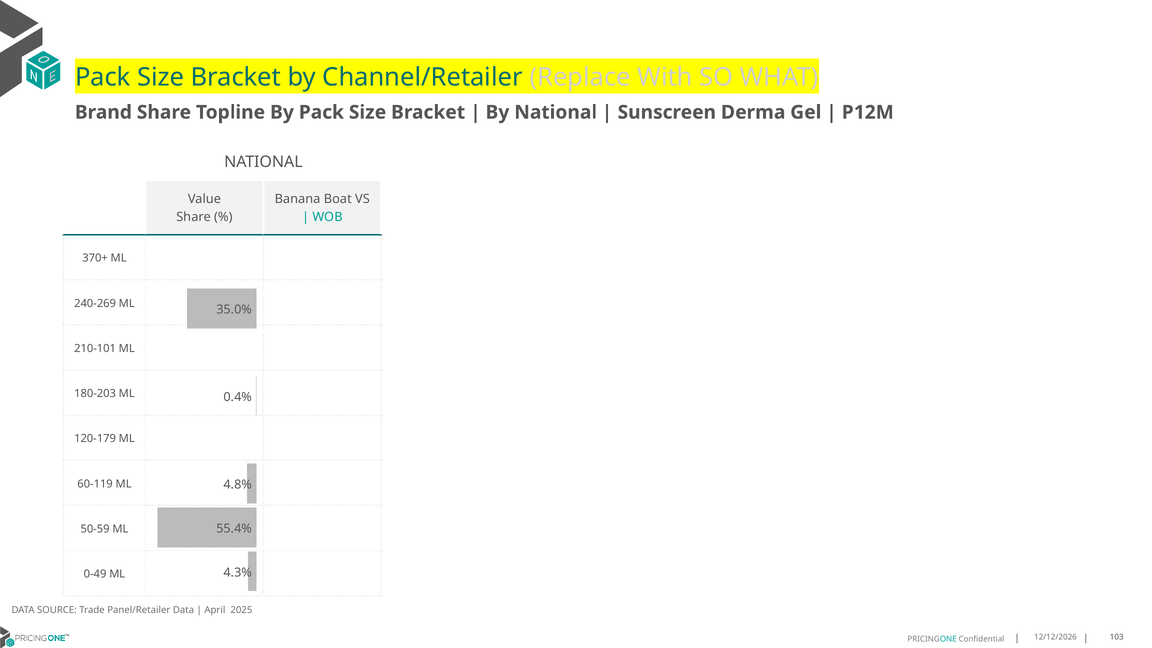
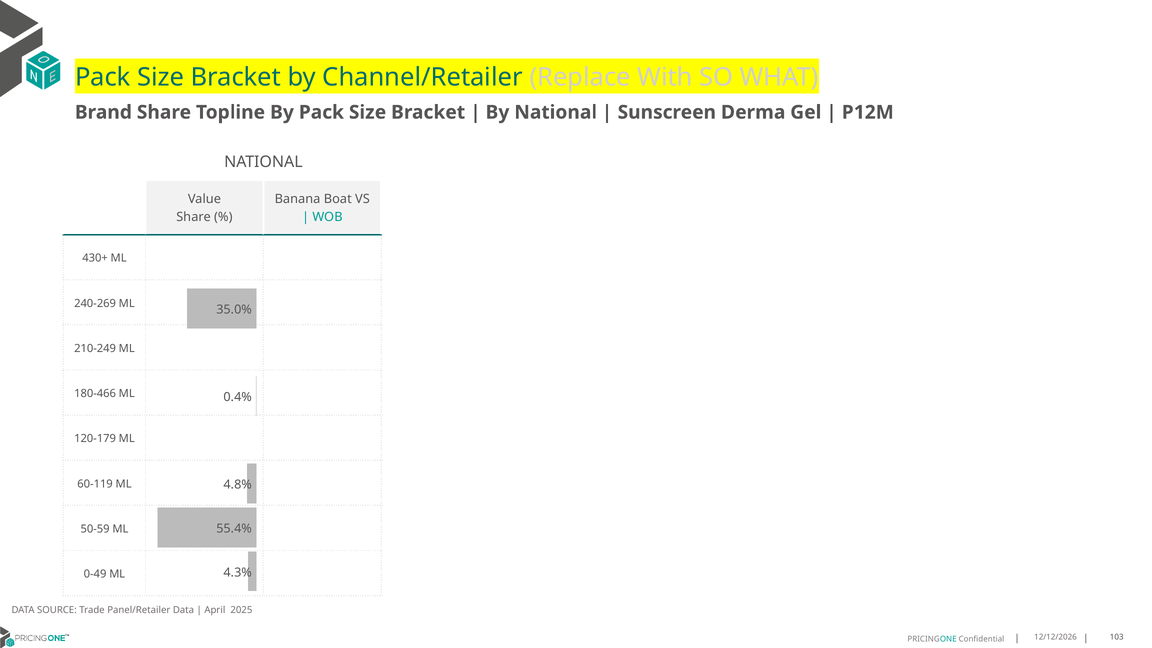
370+: 370+ -> 430+
210-101: 210-101 -> 210-249
180-203: 180-203 -> 180-466
